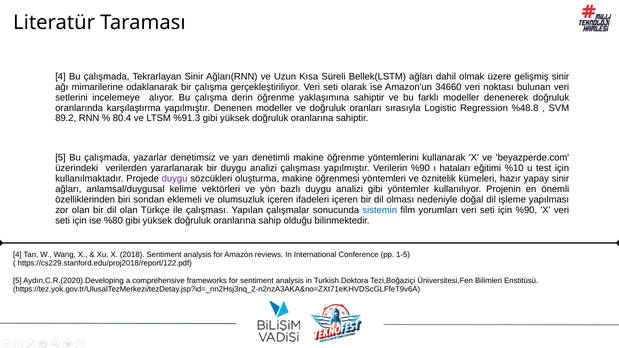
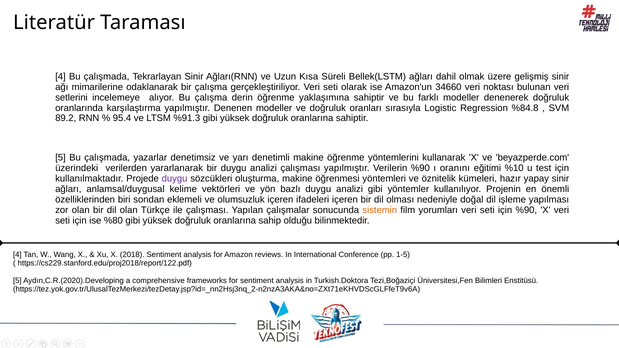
%48.8: %48.8 -> %84.8
80.4: 80.4 -> 95.4
hataları: hataları -> oranını
sistemin colour: blue -> orange
